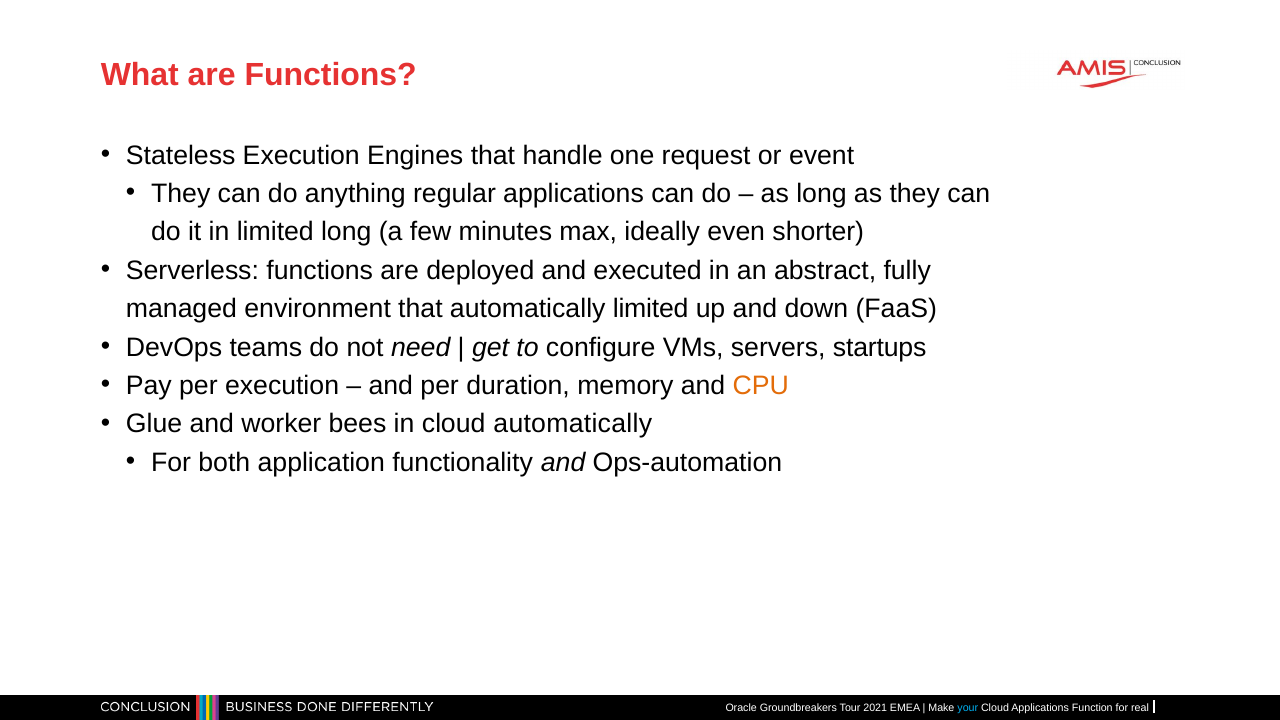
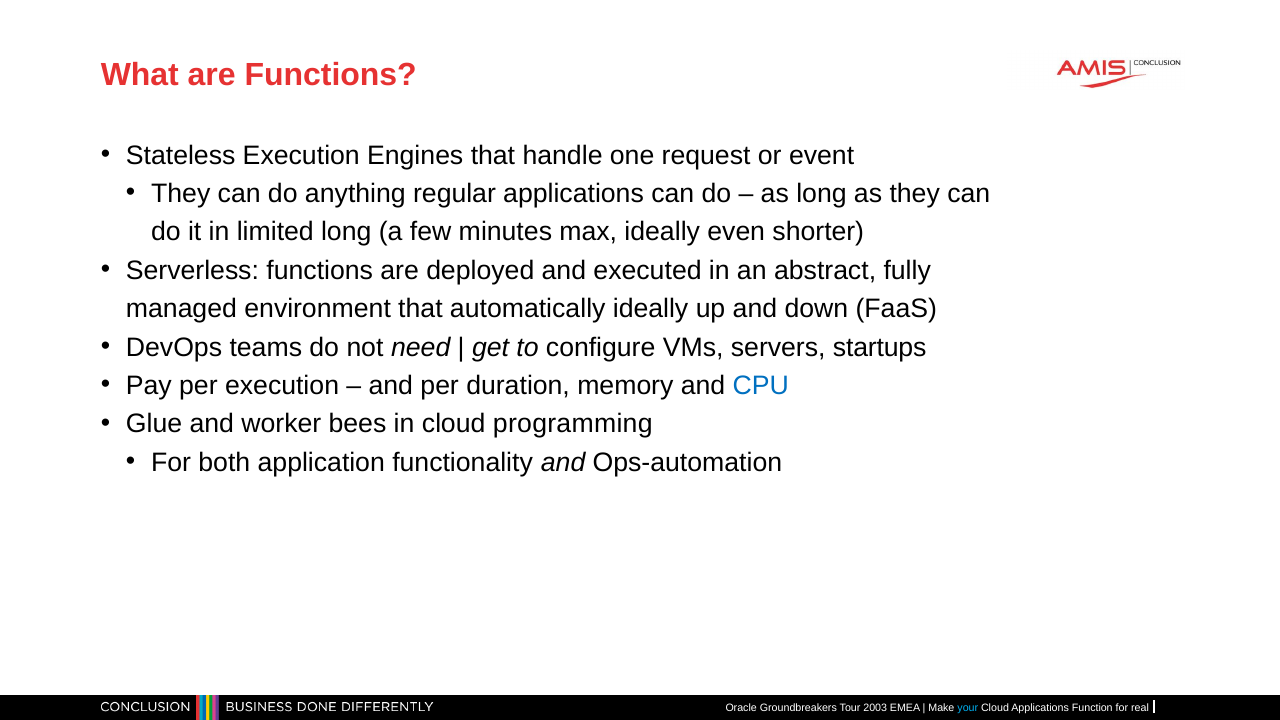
automatically limited: limited -> ideally
CPU colour: orange -> blue
cloud automatically: automatically -> programming
2021: 2021 -> 2003
